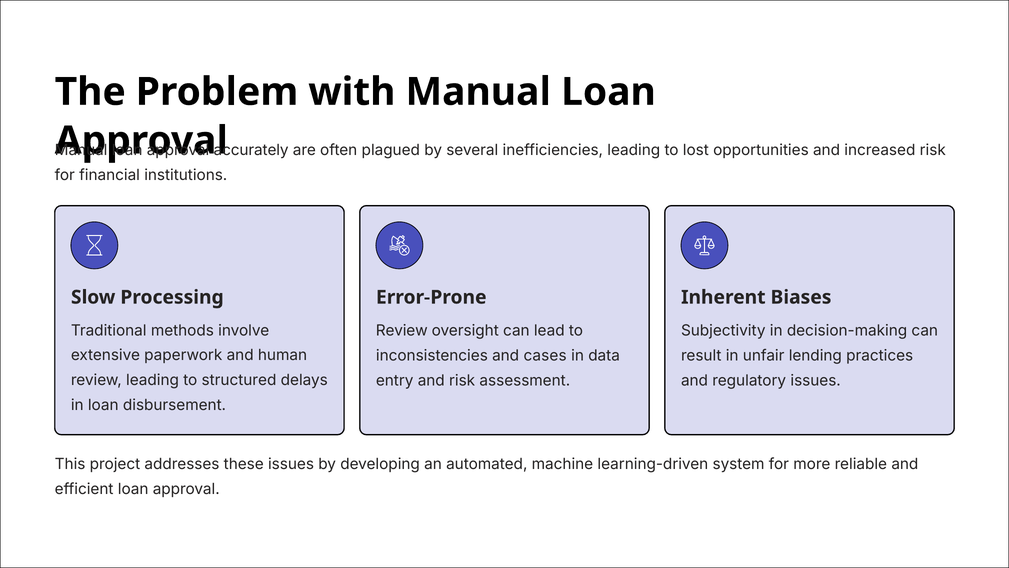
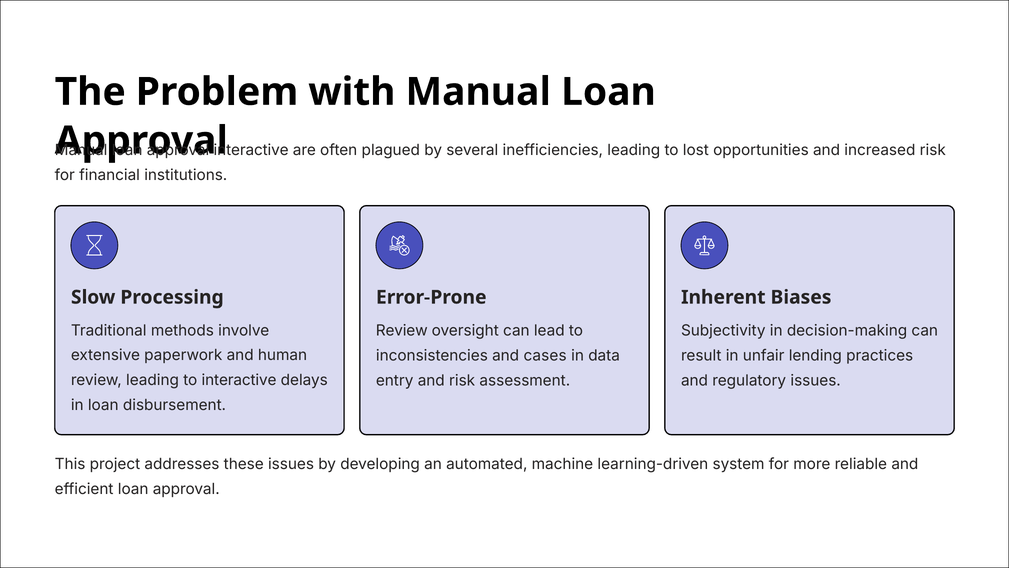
accurately at (251, 150): accurately -> interactive
to structured: structured -> interactive
